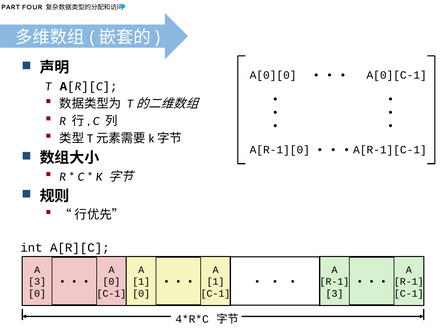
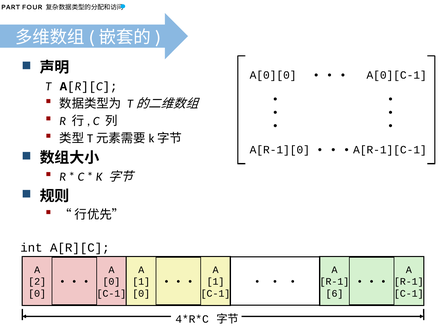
3 at (37, 281): 3 -> 2
3 at (334, 293): 3 -> 6
